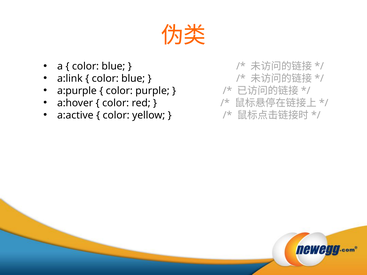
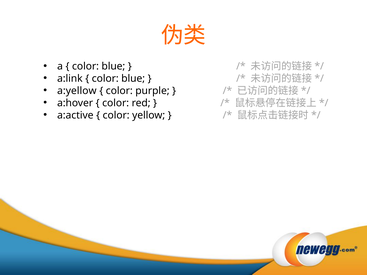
a:purple: a:purple -> a:yellow
